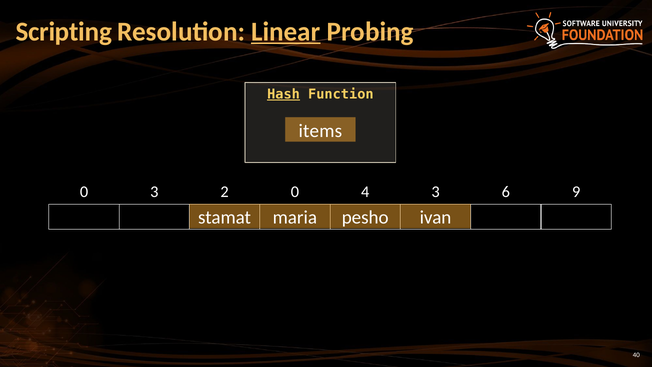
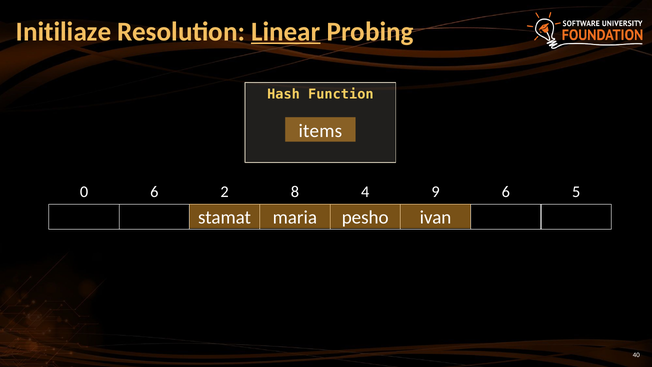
Scripting: Scripting -> Initiliaze
Hash underline: present -> none
0 3: 3 -> 6
2 0: 0 -> 8
4 3: 3 -> 9
9: 9 -> 5
